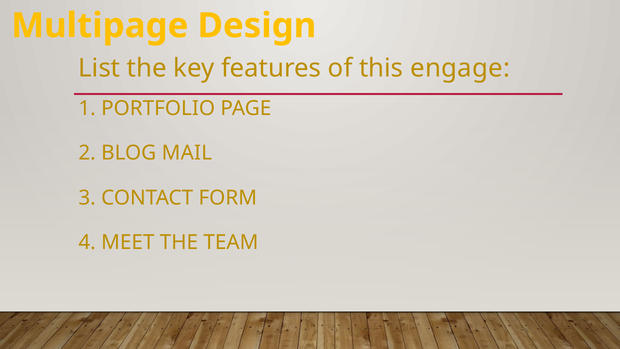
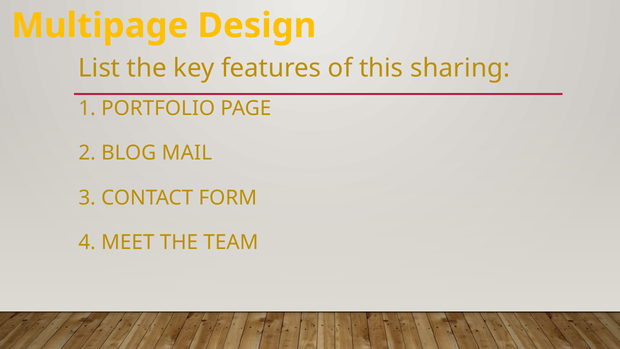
engage: engage -> sharing
